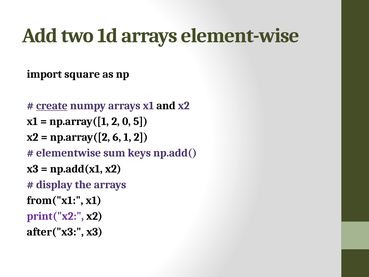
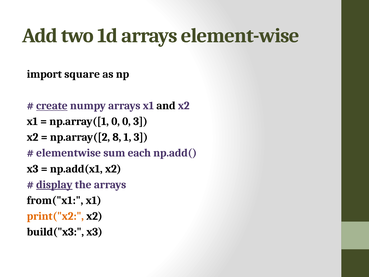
np.array([1 2: 2 -> 0
0 5: 5 -> 3
6: 6 -> 8
1 2: 2 -> 3
keys: keys -> each
display underline: none -> present
print("x2 colour: purple -> orange
after("x3: after("x3 -> build("x3
